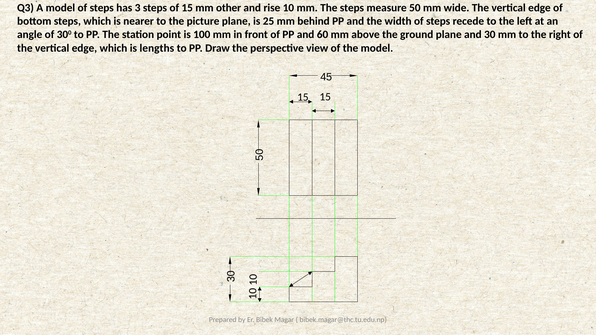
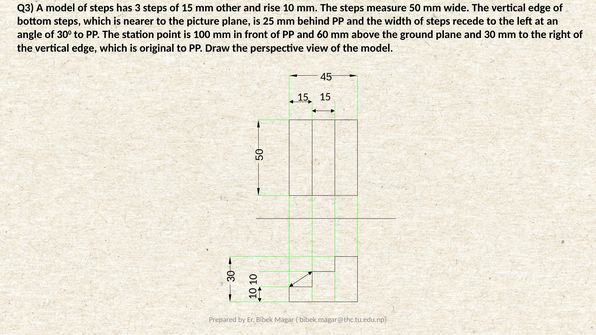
lengths: lengths -> original
